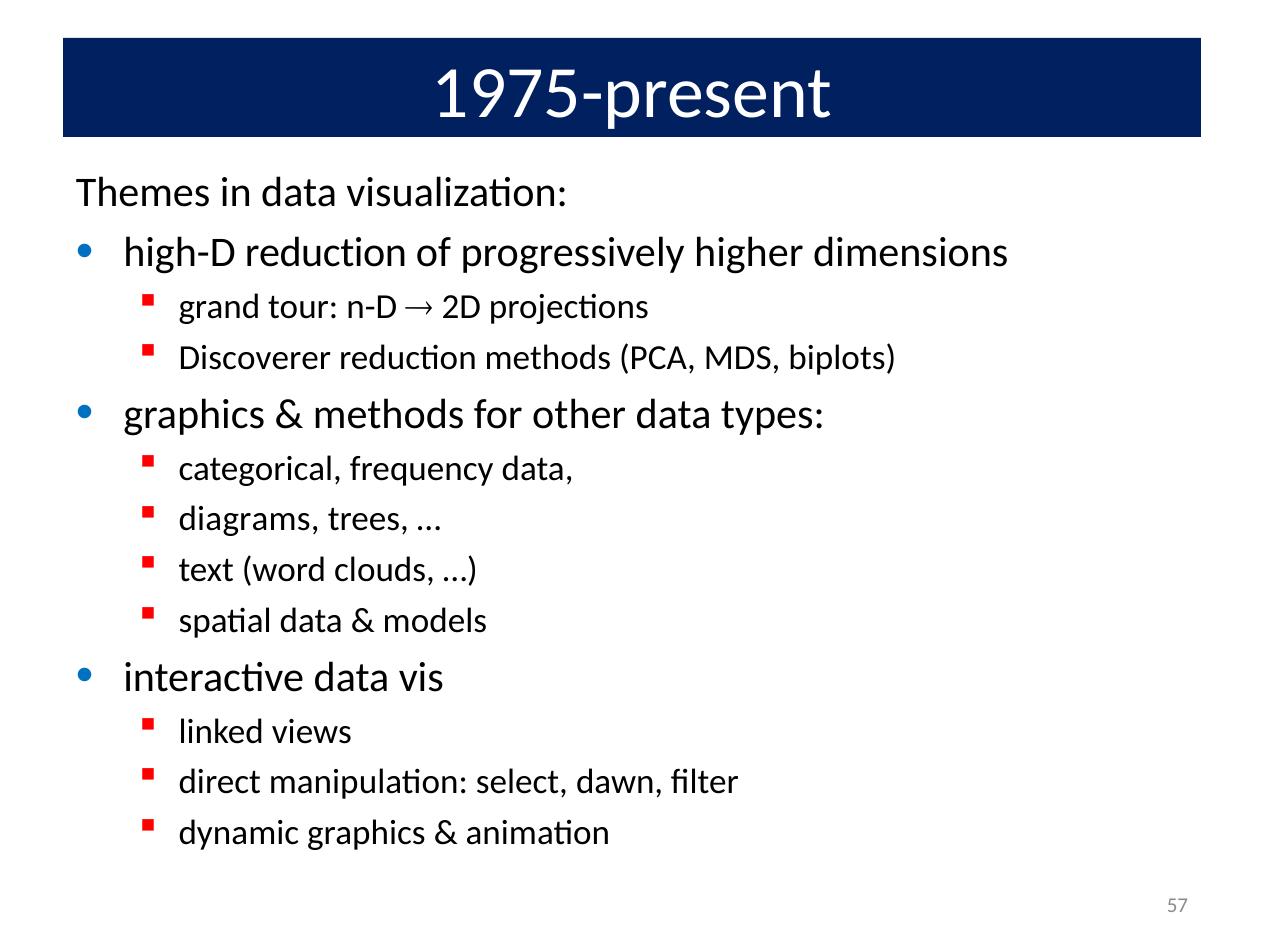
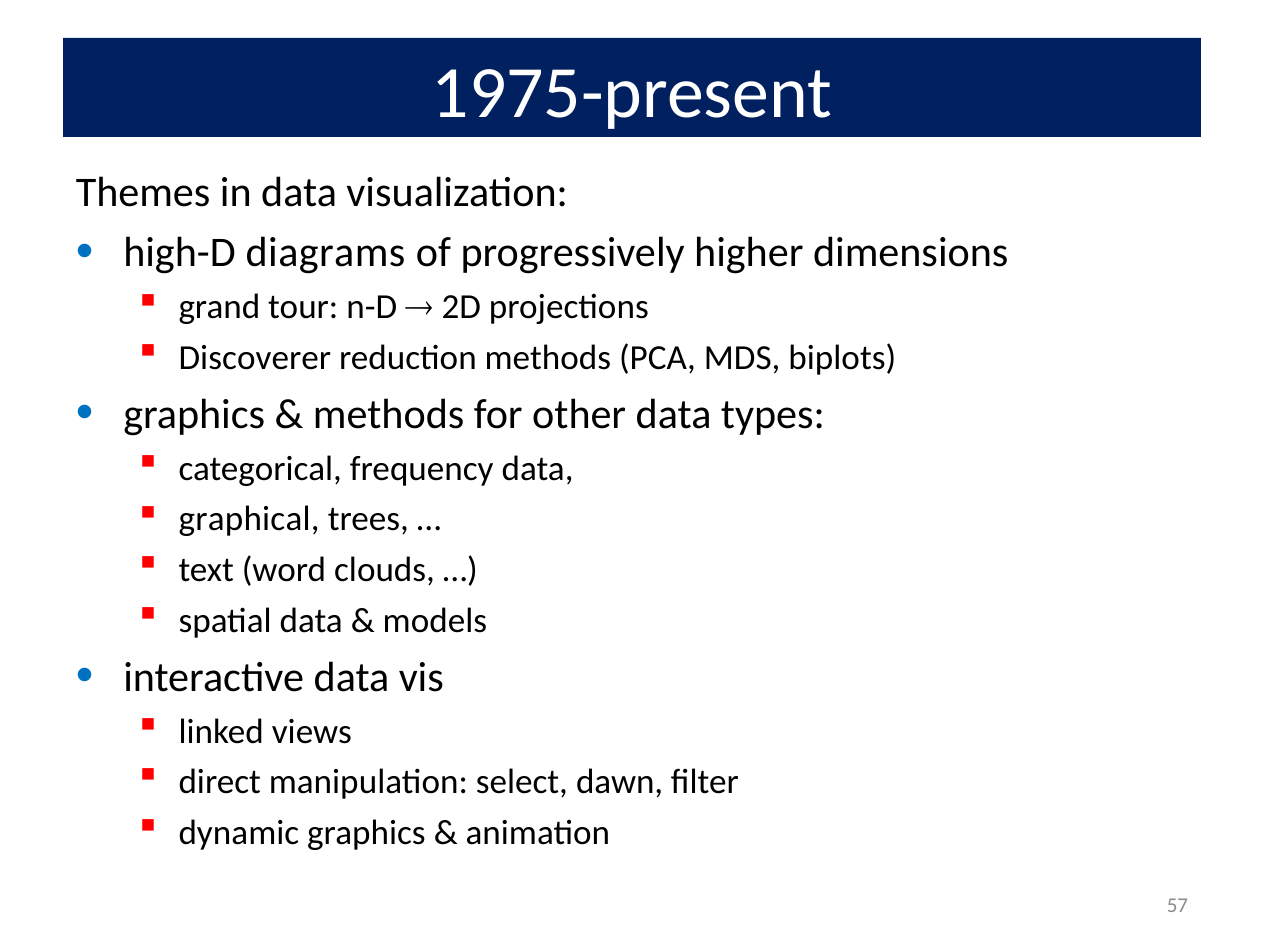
high-D reduction: reduction -> diagrams
diagrams: diagrams -> graphical
